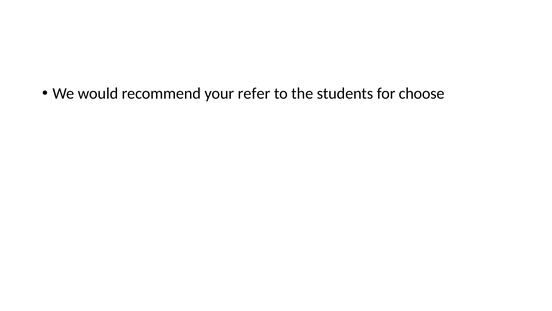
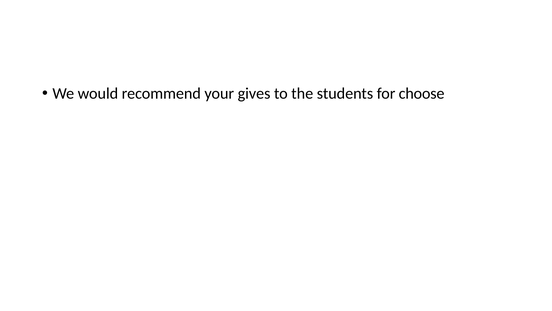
refer: refer -> gives
